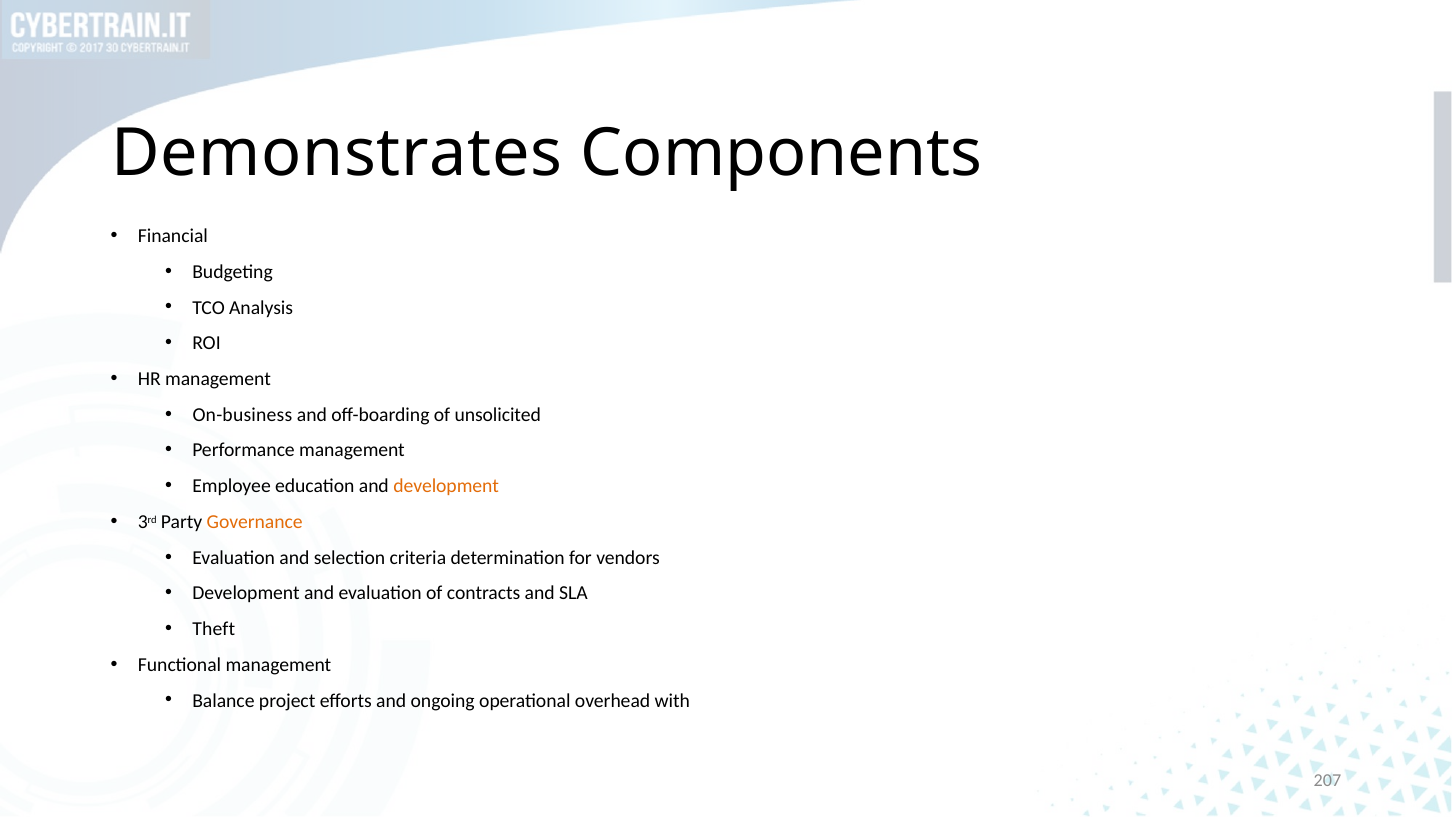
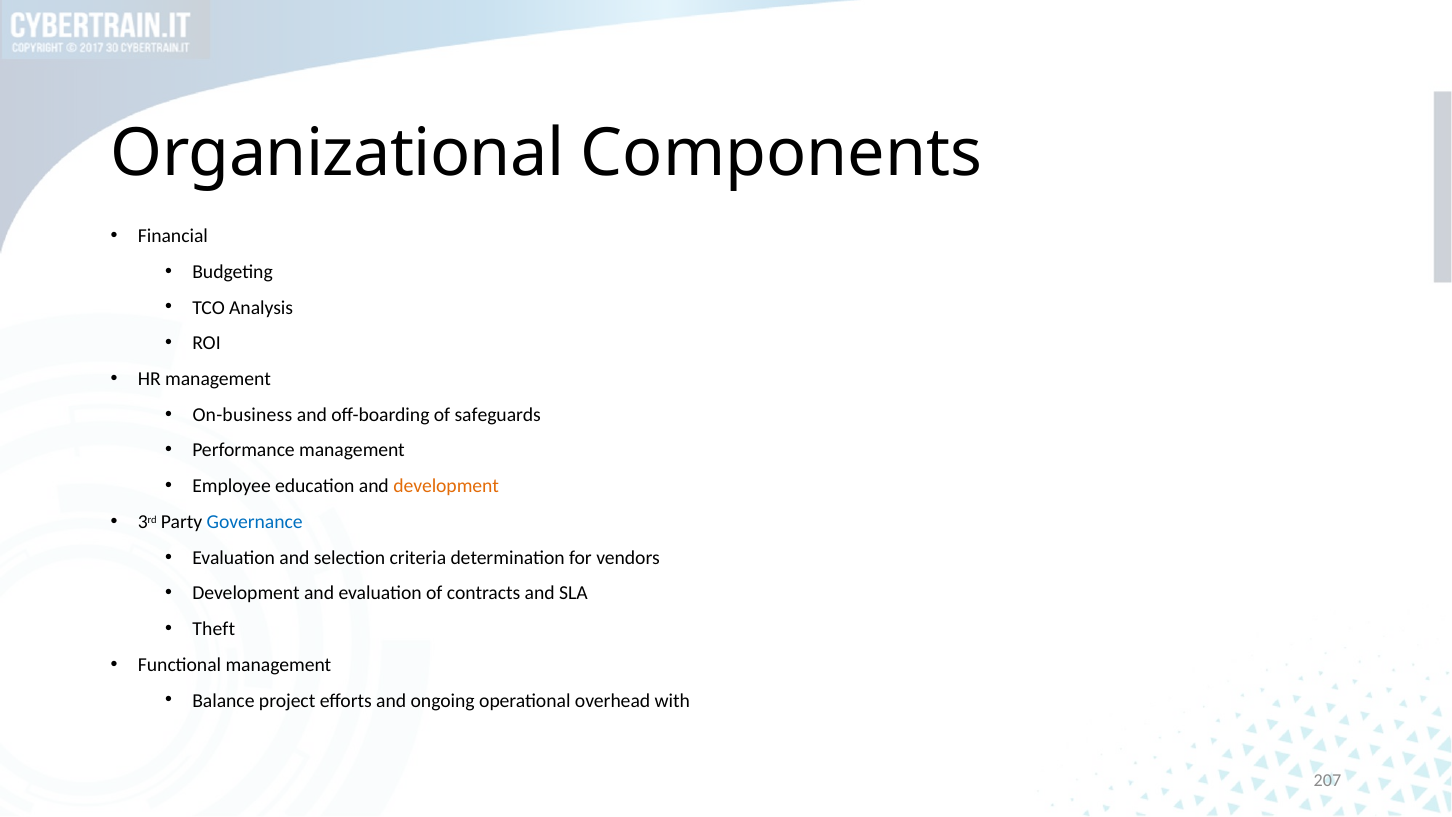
Demonstrates: Demonstrates -> Organizational
unsolicited: unsolicited -> safeguards
Governance colour: orange -> blue
